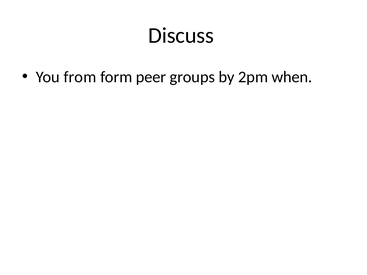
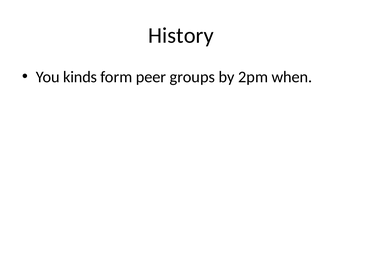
Discuss: Discuss -> History
from: from -> kinds
